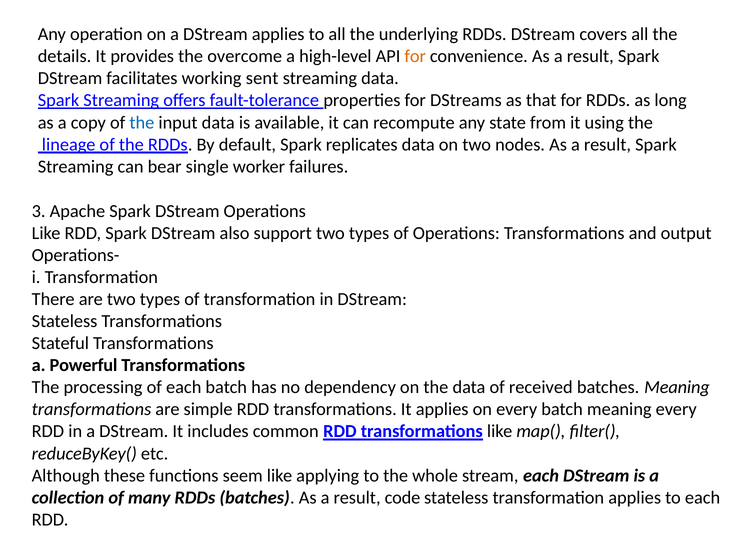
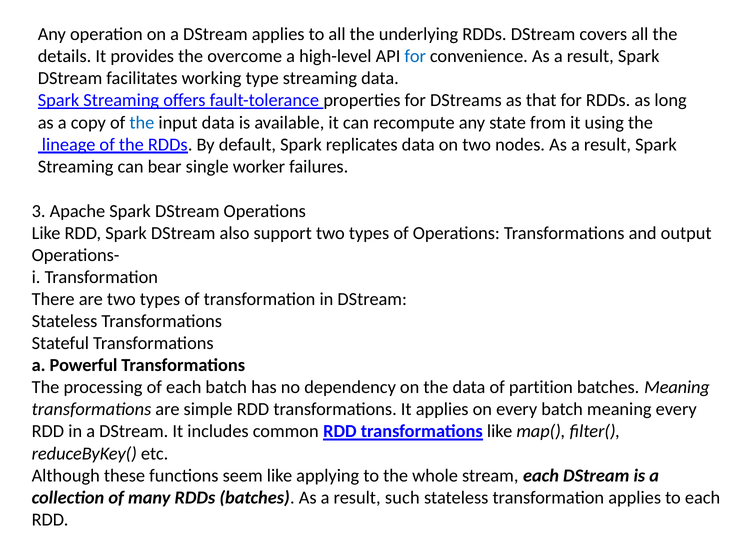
for at (415, 56) colour: orange -> blue
sent: sent -> type
received: received -> partition
code: code -> such
